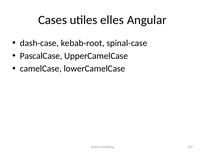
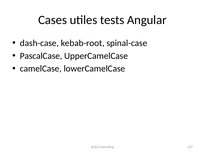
elles: elles -> tests
